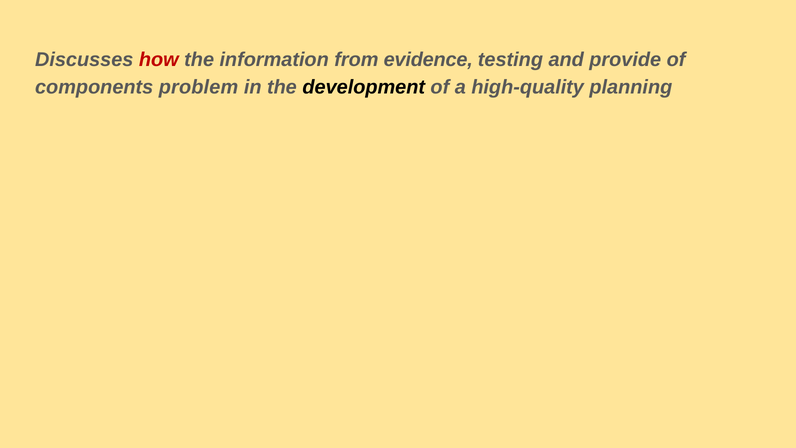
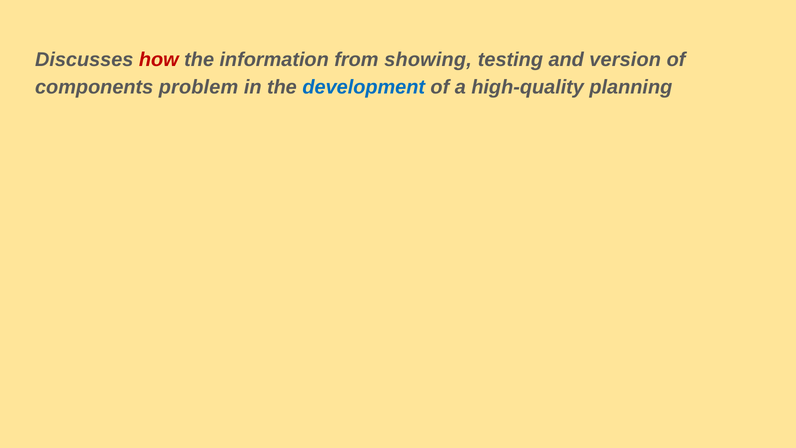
evidence: evidence -> showing
provide: provide -> version
development colour: black -> blue
